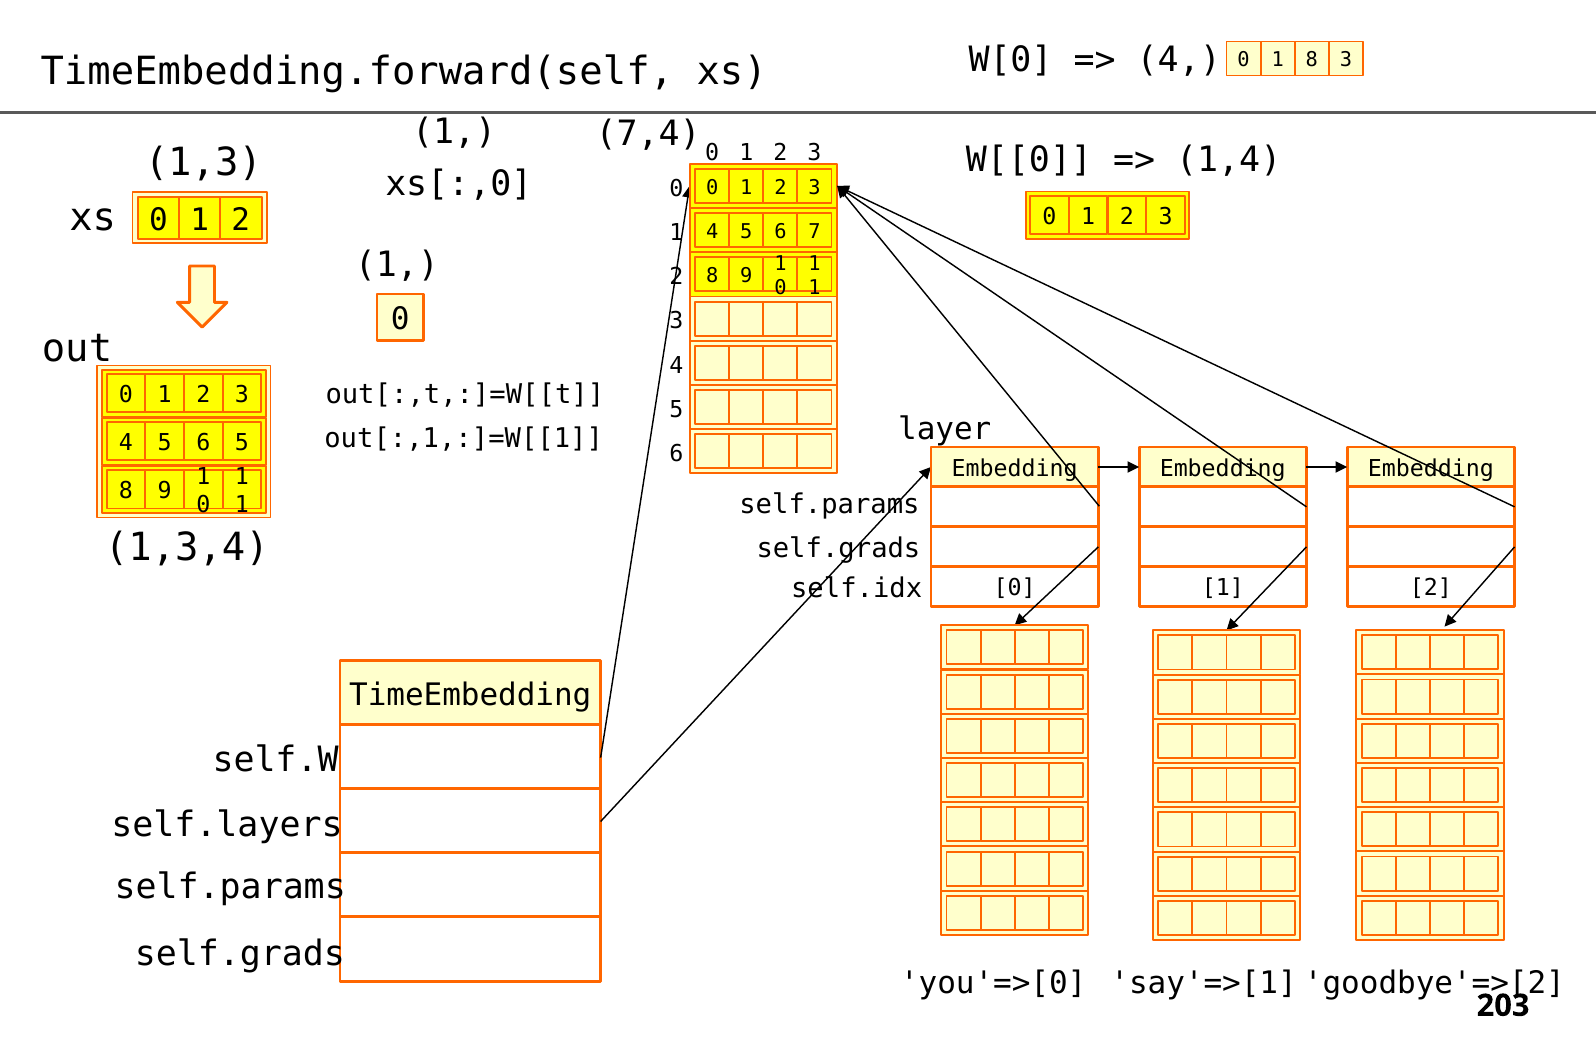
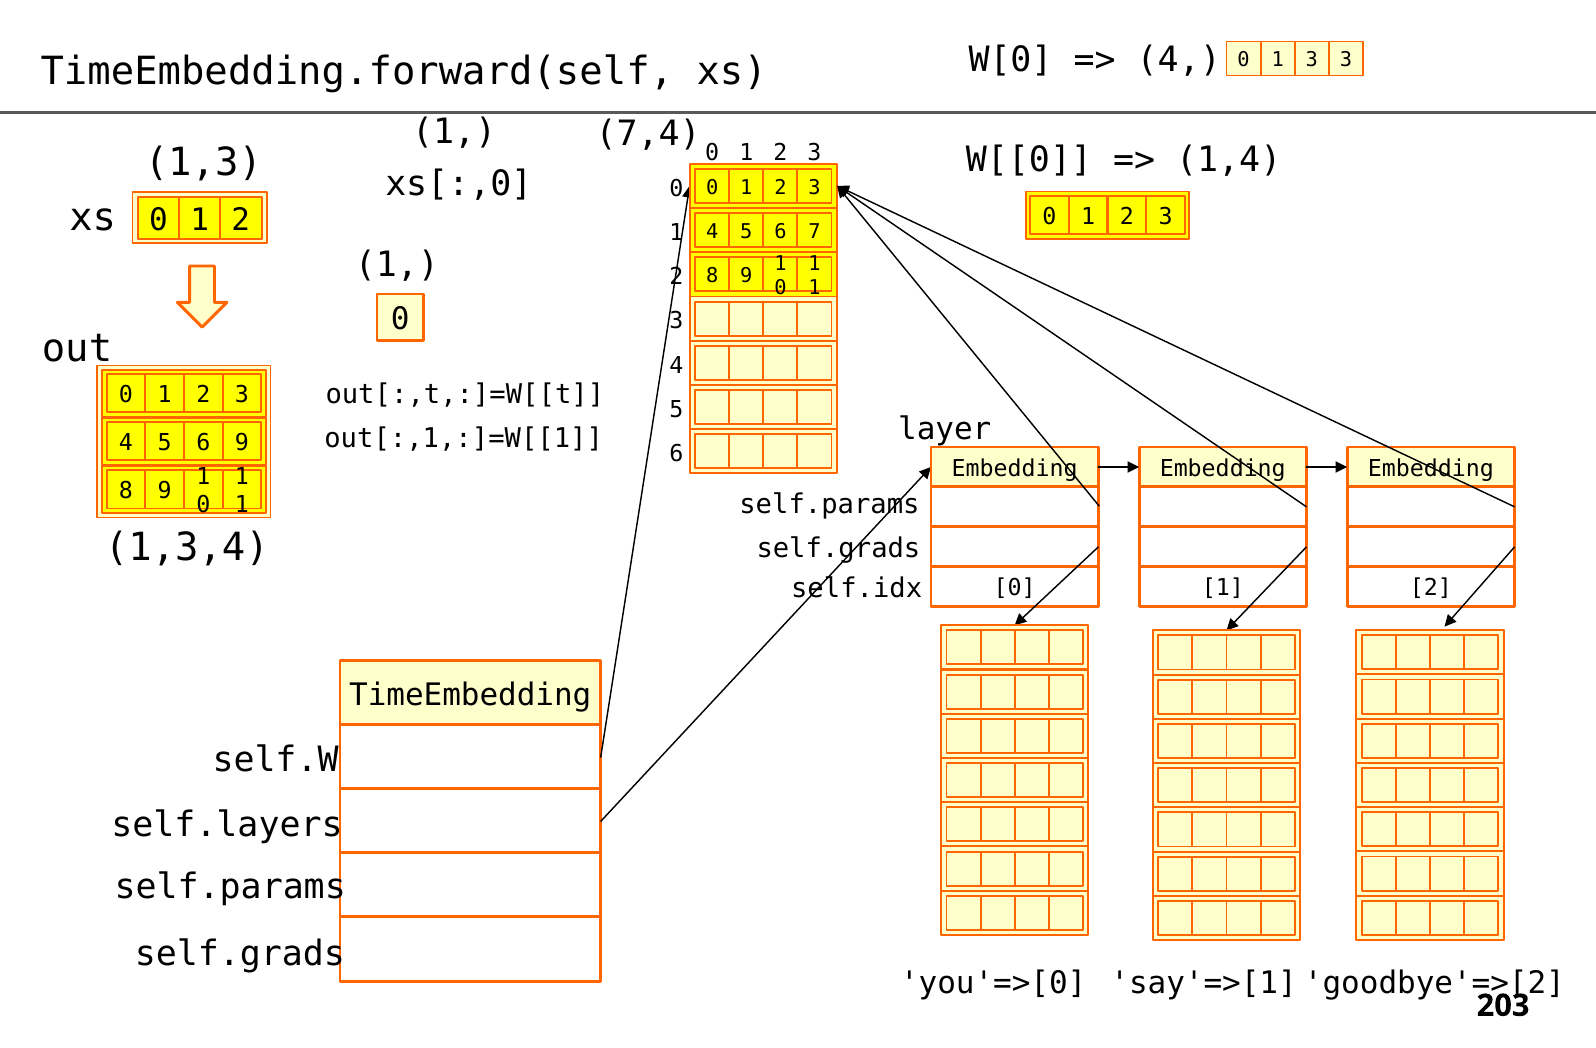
1 8: 8 -> 3
6 5: 5 -> 9
